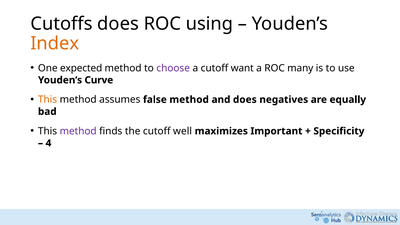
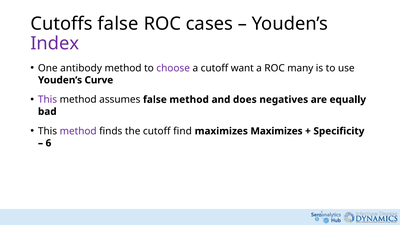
Cutoffs does: does -> false
using: using -> cases
Index colour: orange -> purple
expected: expected -> antibody
This at (48, 100) colour: orange -> purple
well: well -> find
maximizes Important: Important -> Maximizes
4: 4 -> 6
